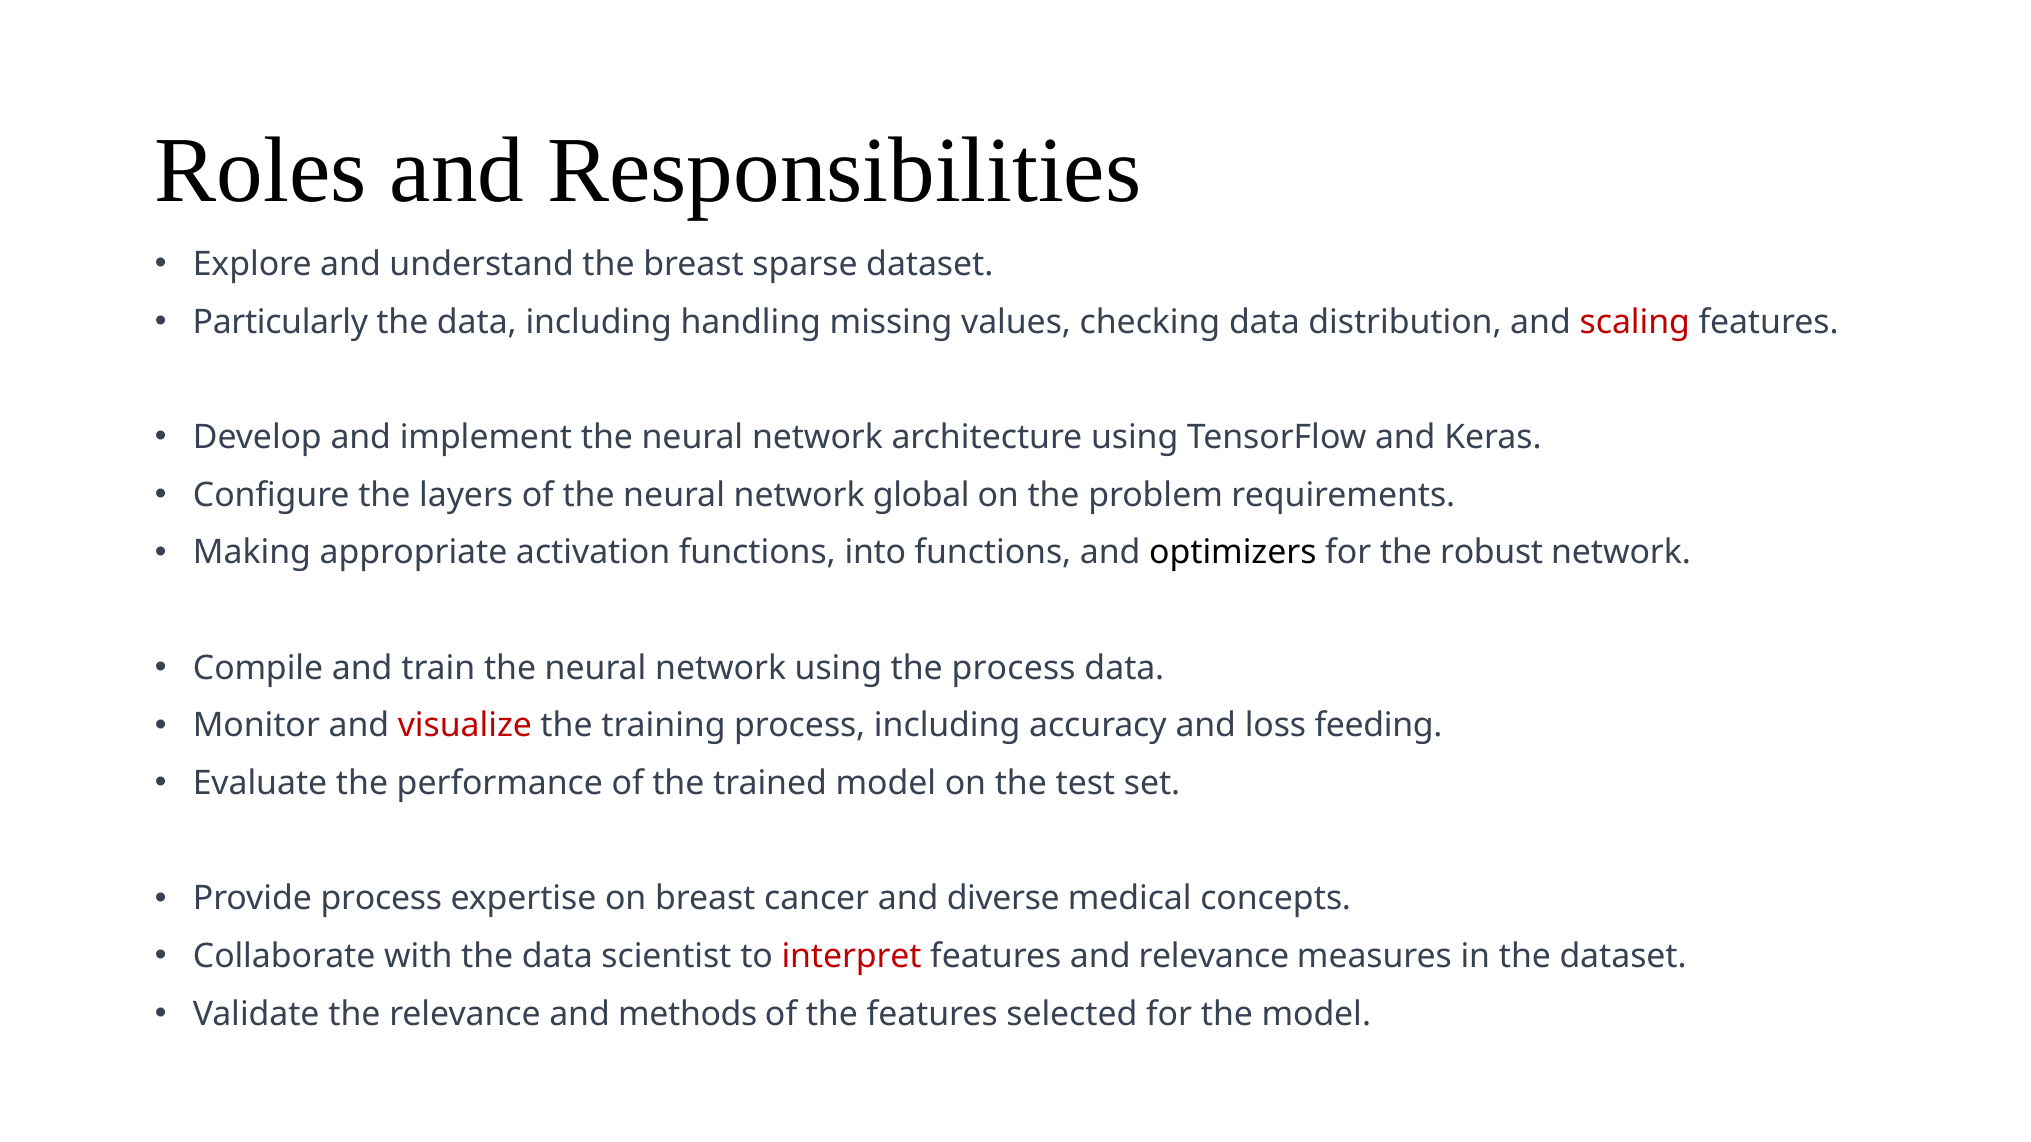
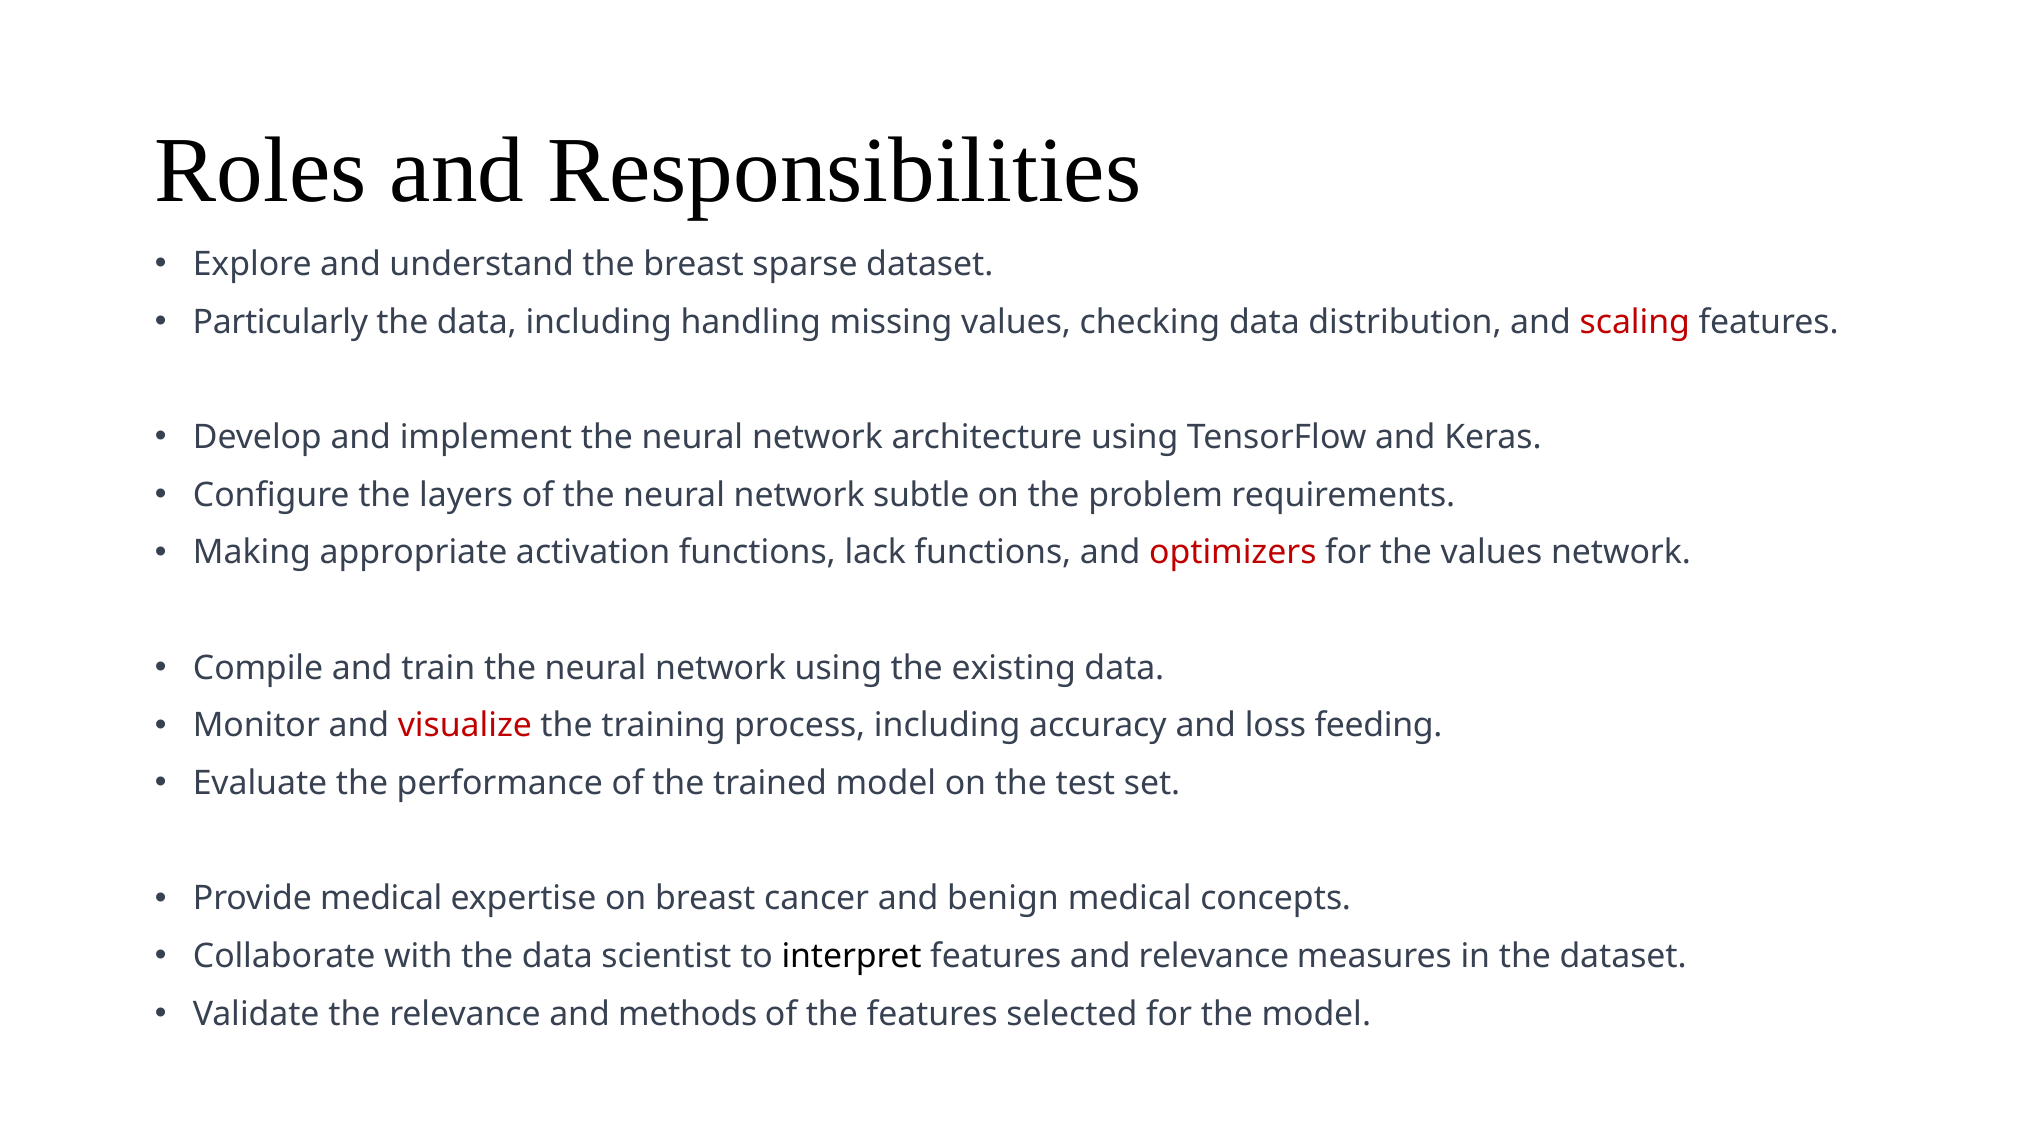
global: global -> subtle
into: into -> lack
optimizers colour: black -> red
the robust: robust -> values
the process: process -> existing
Provide process: process -> medical
diverse: diverse -> benign
interpret colour: red -> black
